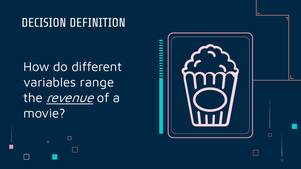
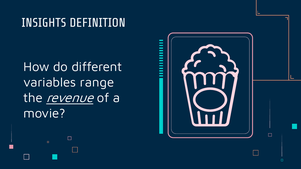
DECISION: DECISION -> INSIGHTS
